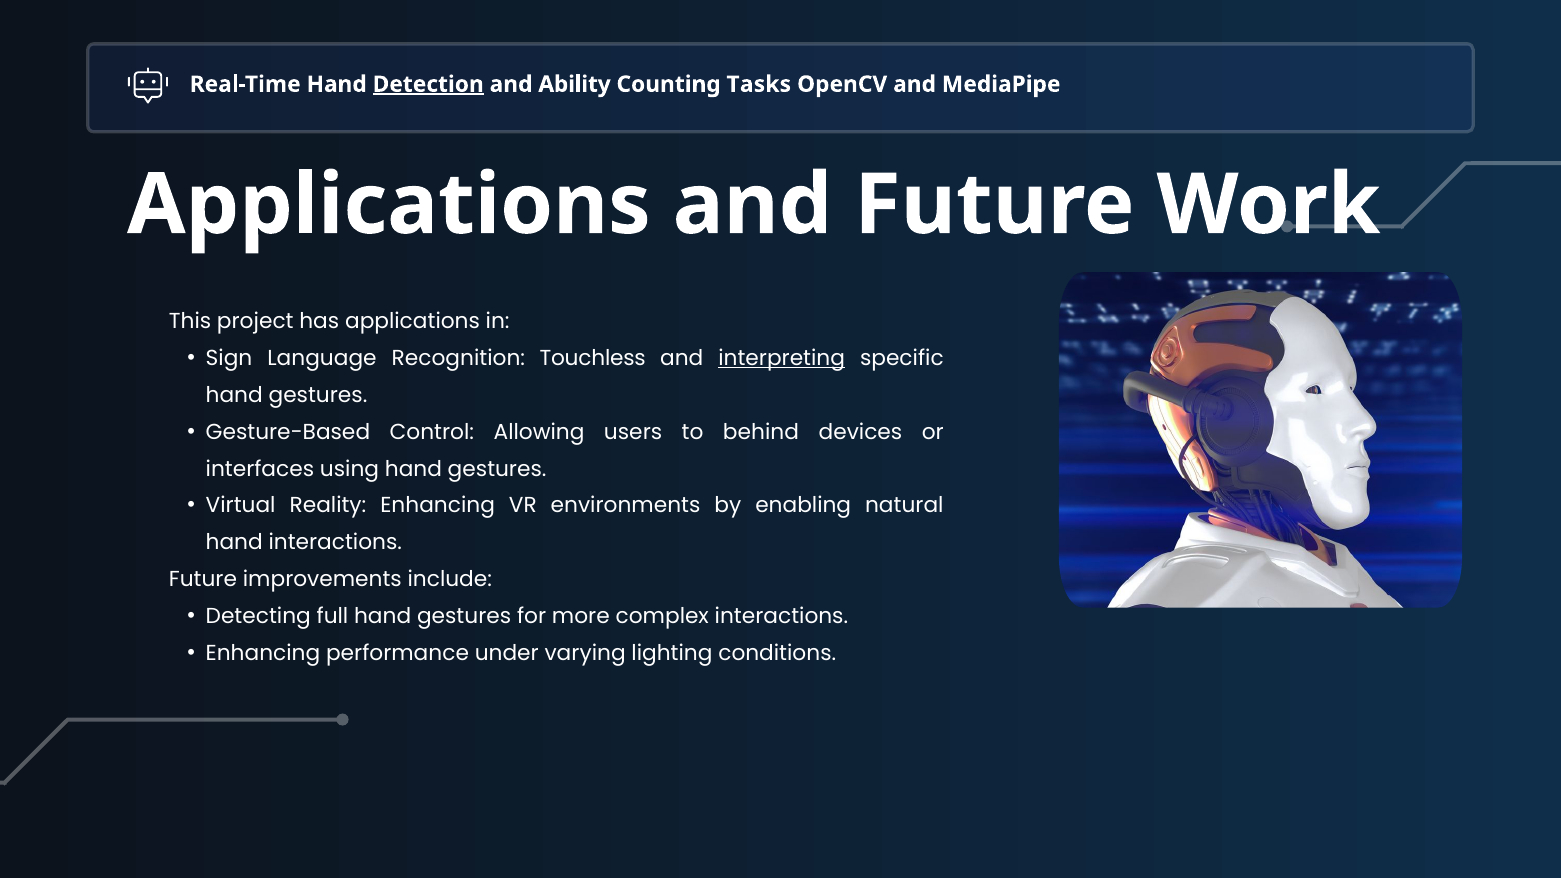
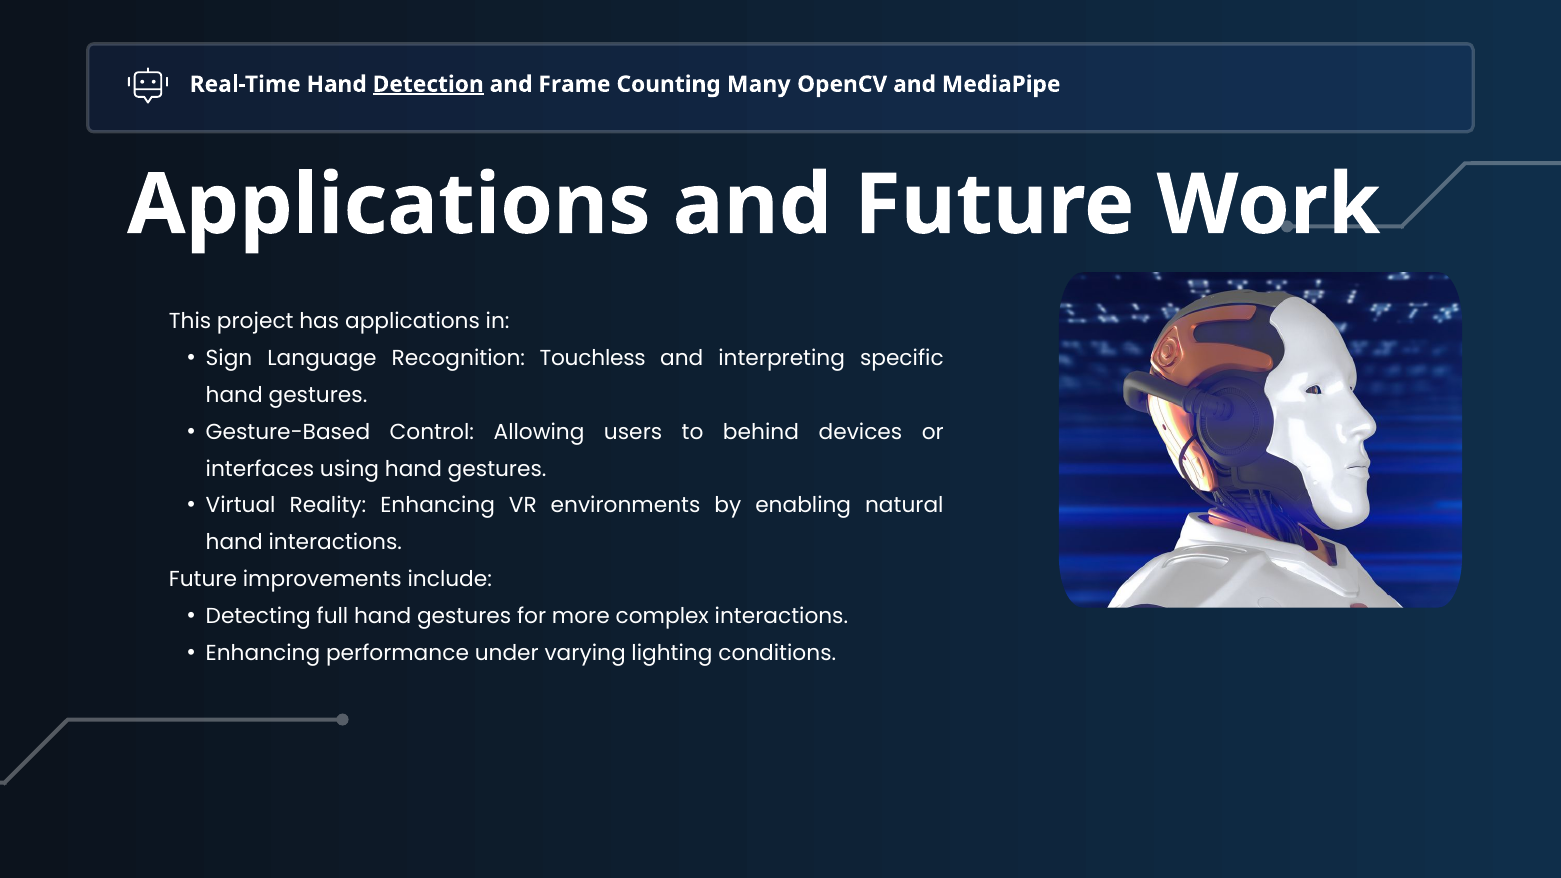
Ability: Ability -> Frame
Tasks: Tasks -> Many
interpreting underline: present -> none
